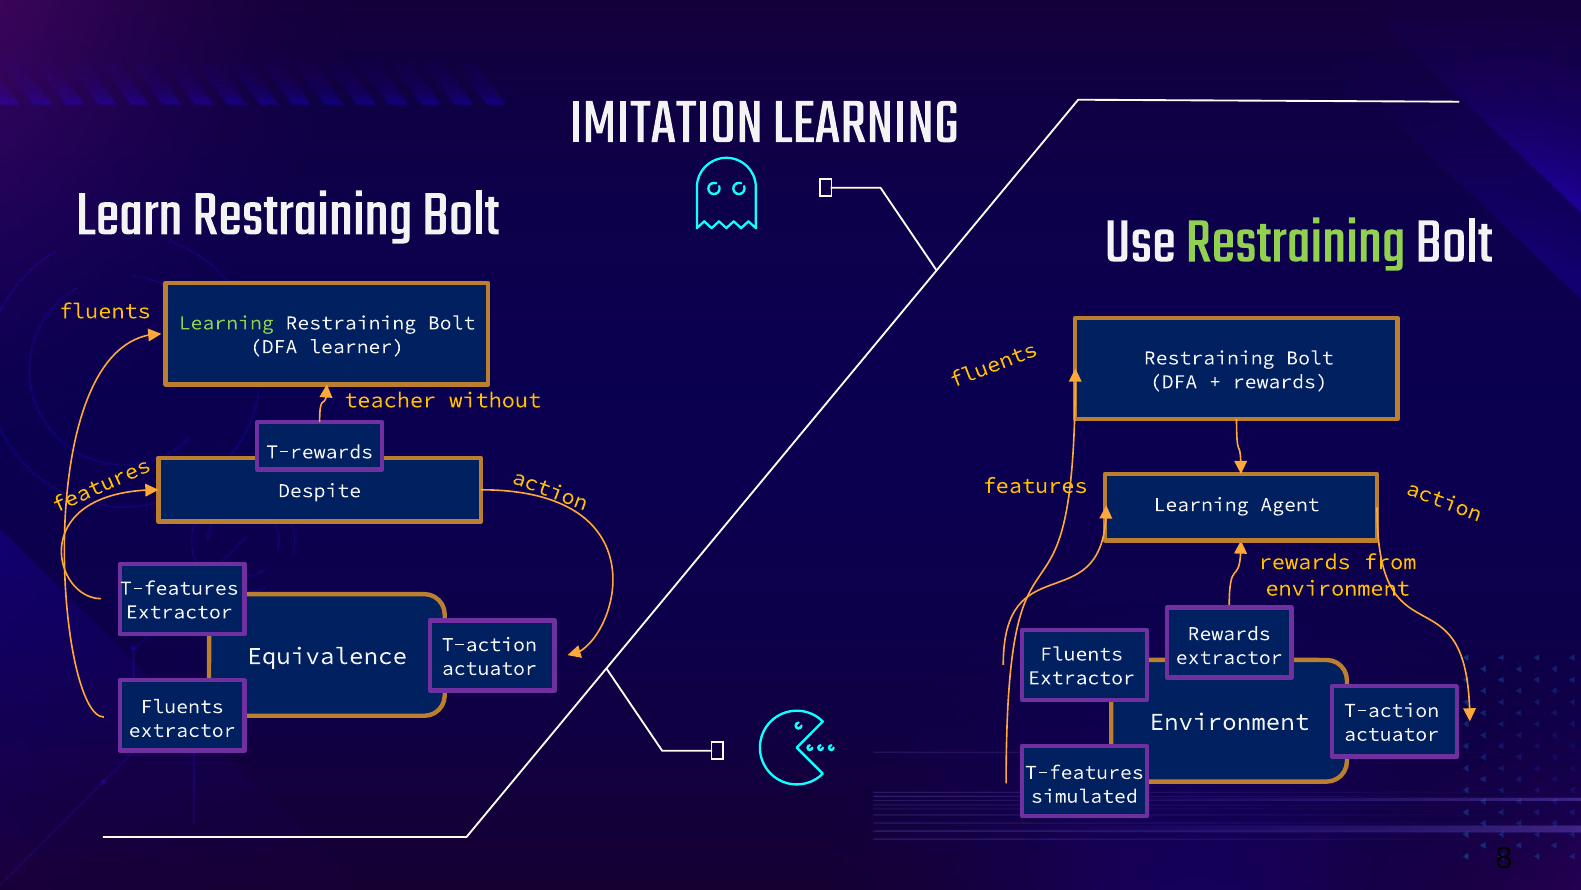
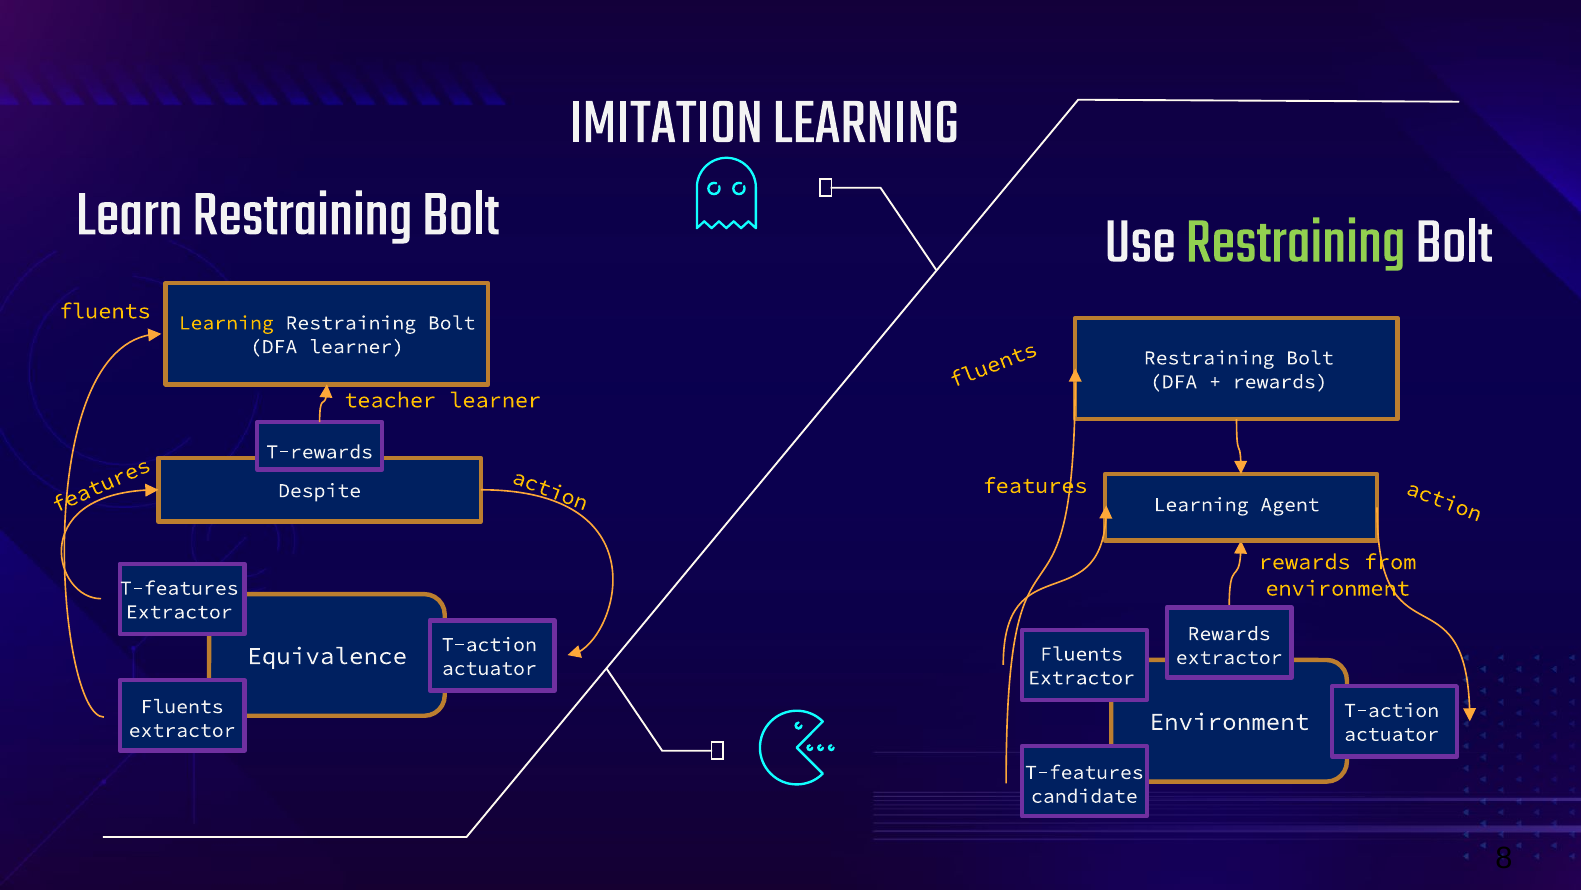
Learning at (226, 323) colour: light green -> yellow
teacher without: without -> learner
simulated: simulated -> candidate
